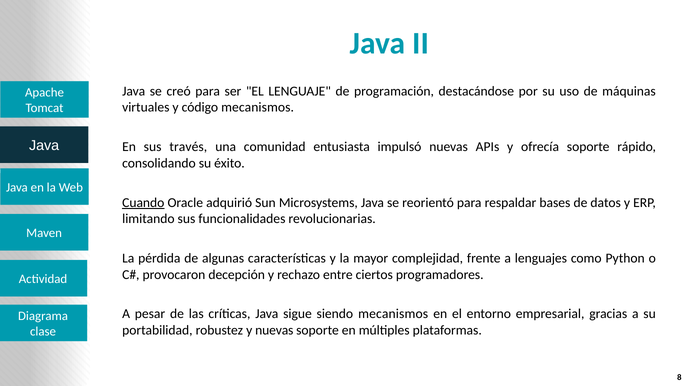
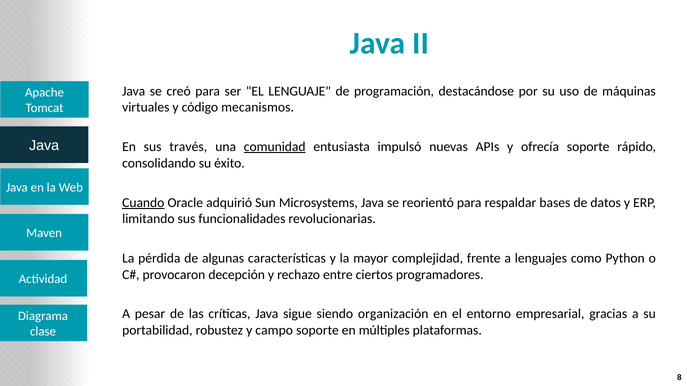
comunidad underline: none -> present
siendo mecanismos: mecanismos -> organización
y nuevas: nuevas -> campo
